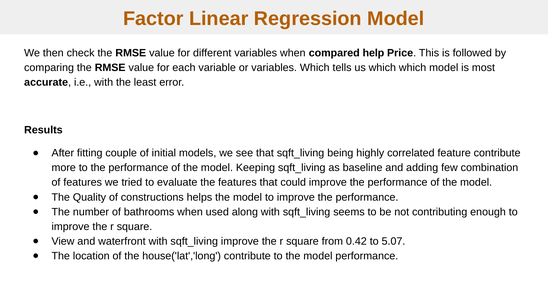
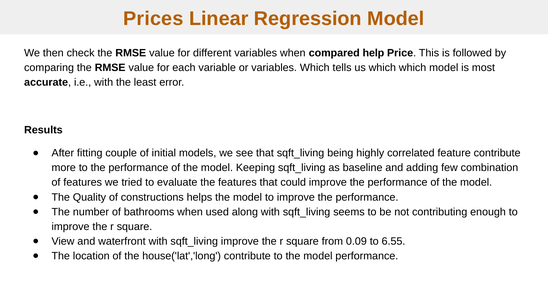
Factor: Factor -> Prices
0.42: 0.42 -> 0.09
5.07: 5.07 -> 6.55
